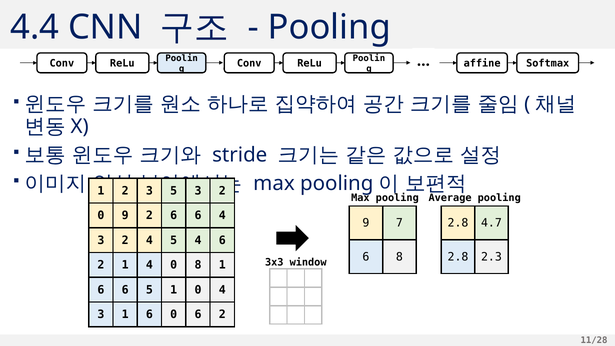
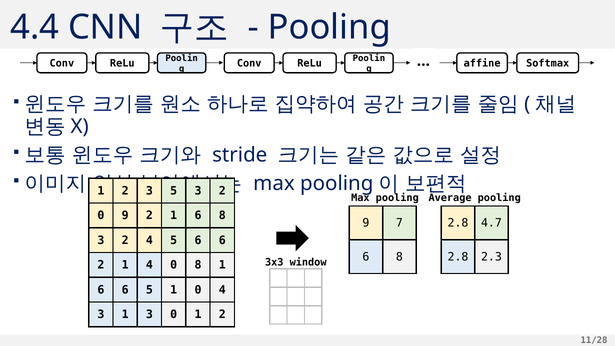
9 2 6: 6 -> 1
4 at (222, 216): 4 -> 8
5 4: 4 -> 6
3 1 6: 6 -> 3
0 6: 6 -> 1
